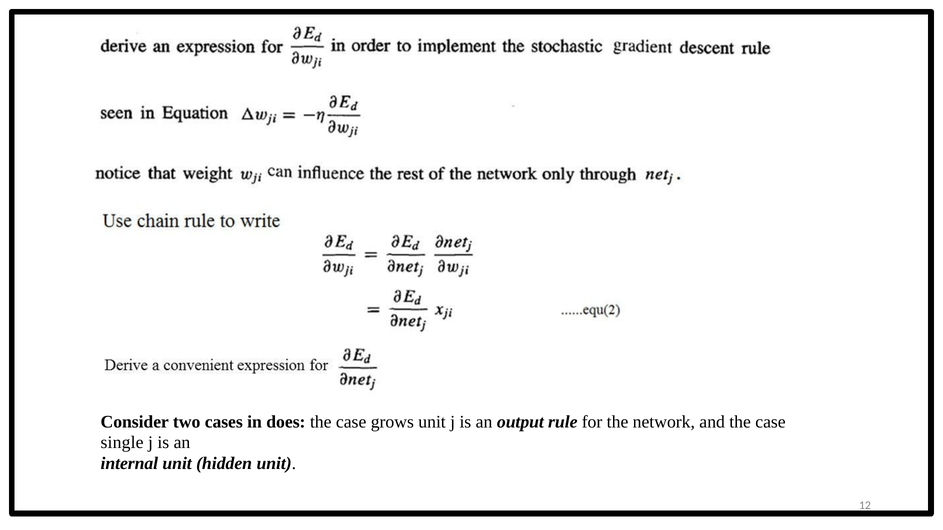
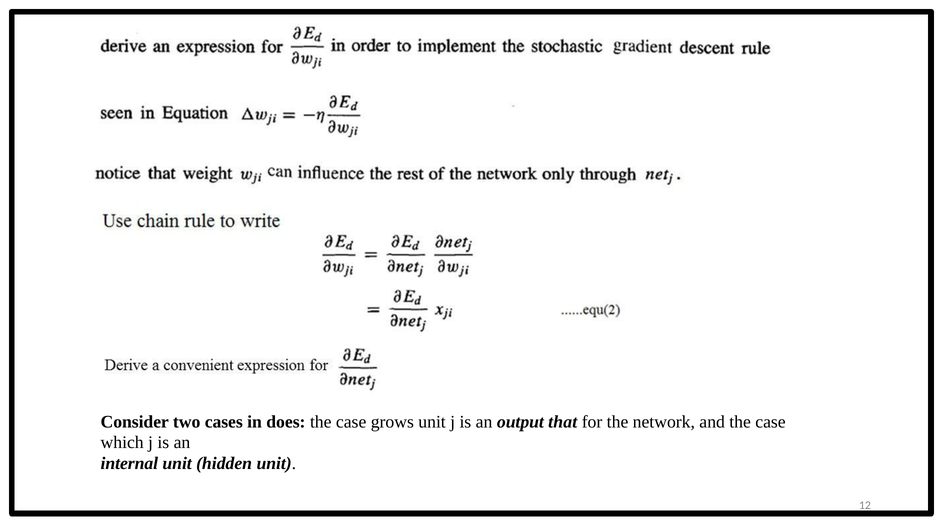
rule: rule -> that
single: single -> which
